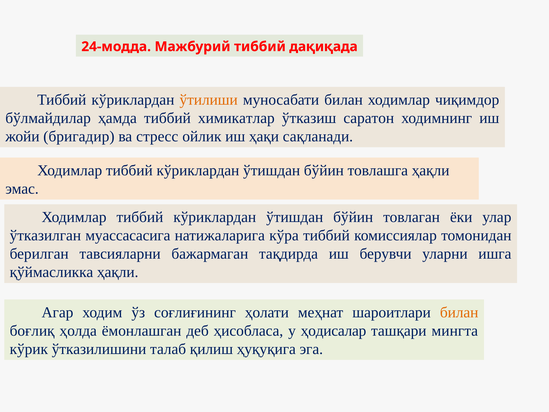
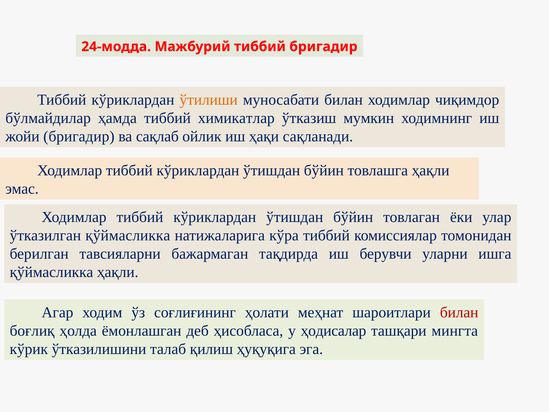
тиббий дақиқада: дақиқада -> бригадир
саратон: саратон -> мумкин
стресс: стресс -> сақлаб
ўтказилган муассасасига: муассасасига -> қўймасликка
билан at (459, 312) colour: orange -> red
